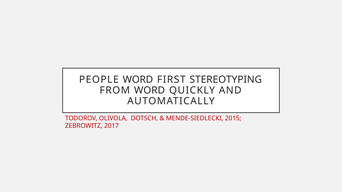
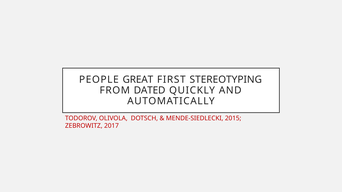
PEOPLE WORD: WORD -> GREAT
FROM WORD: WORD -> DATED
